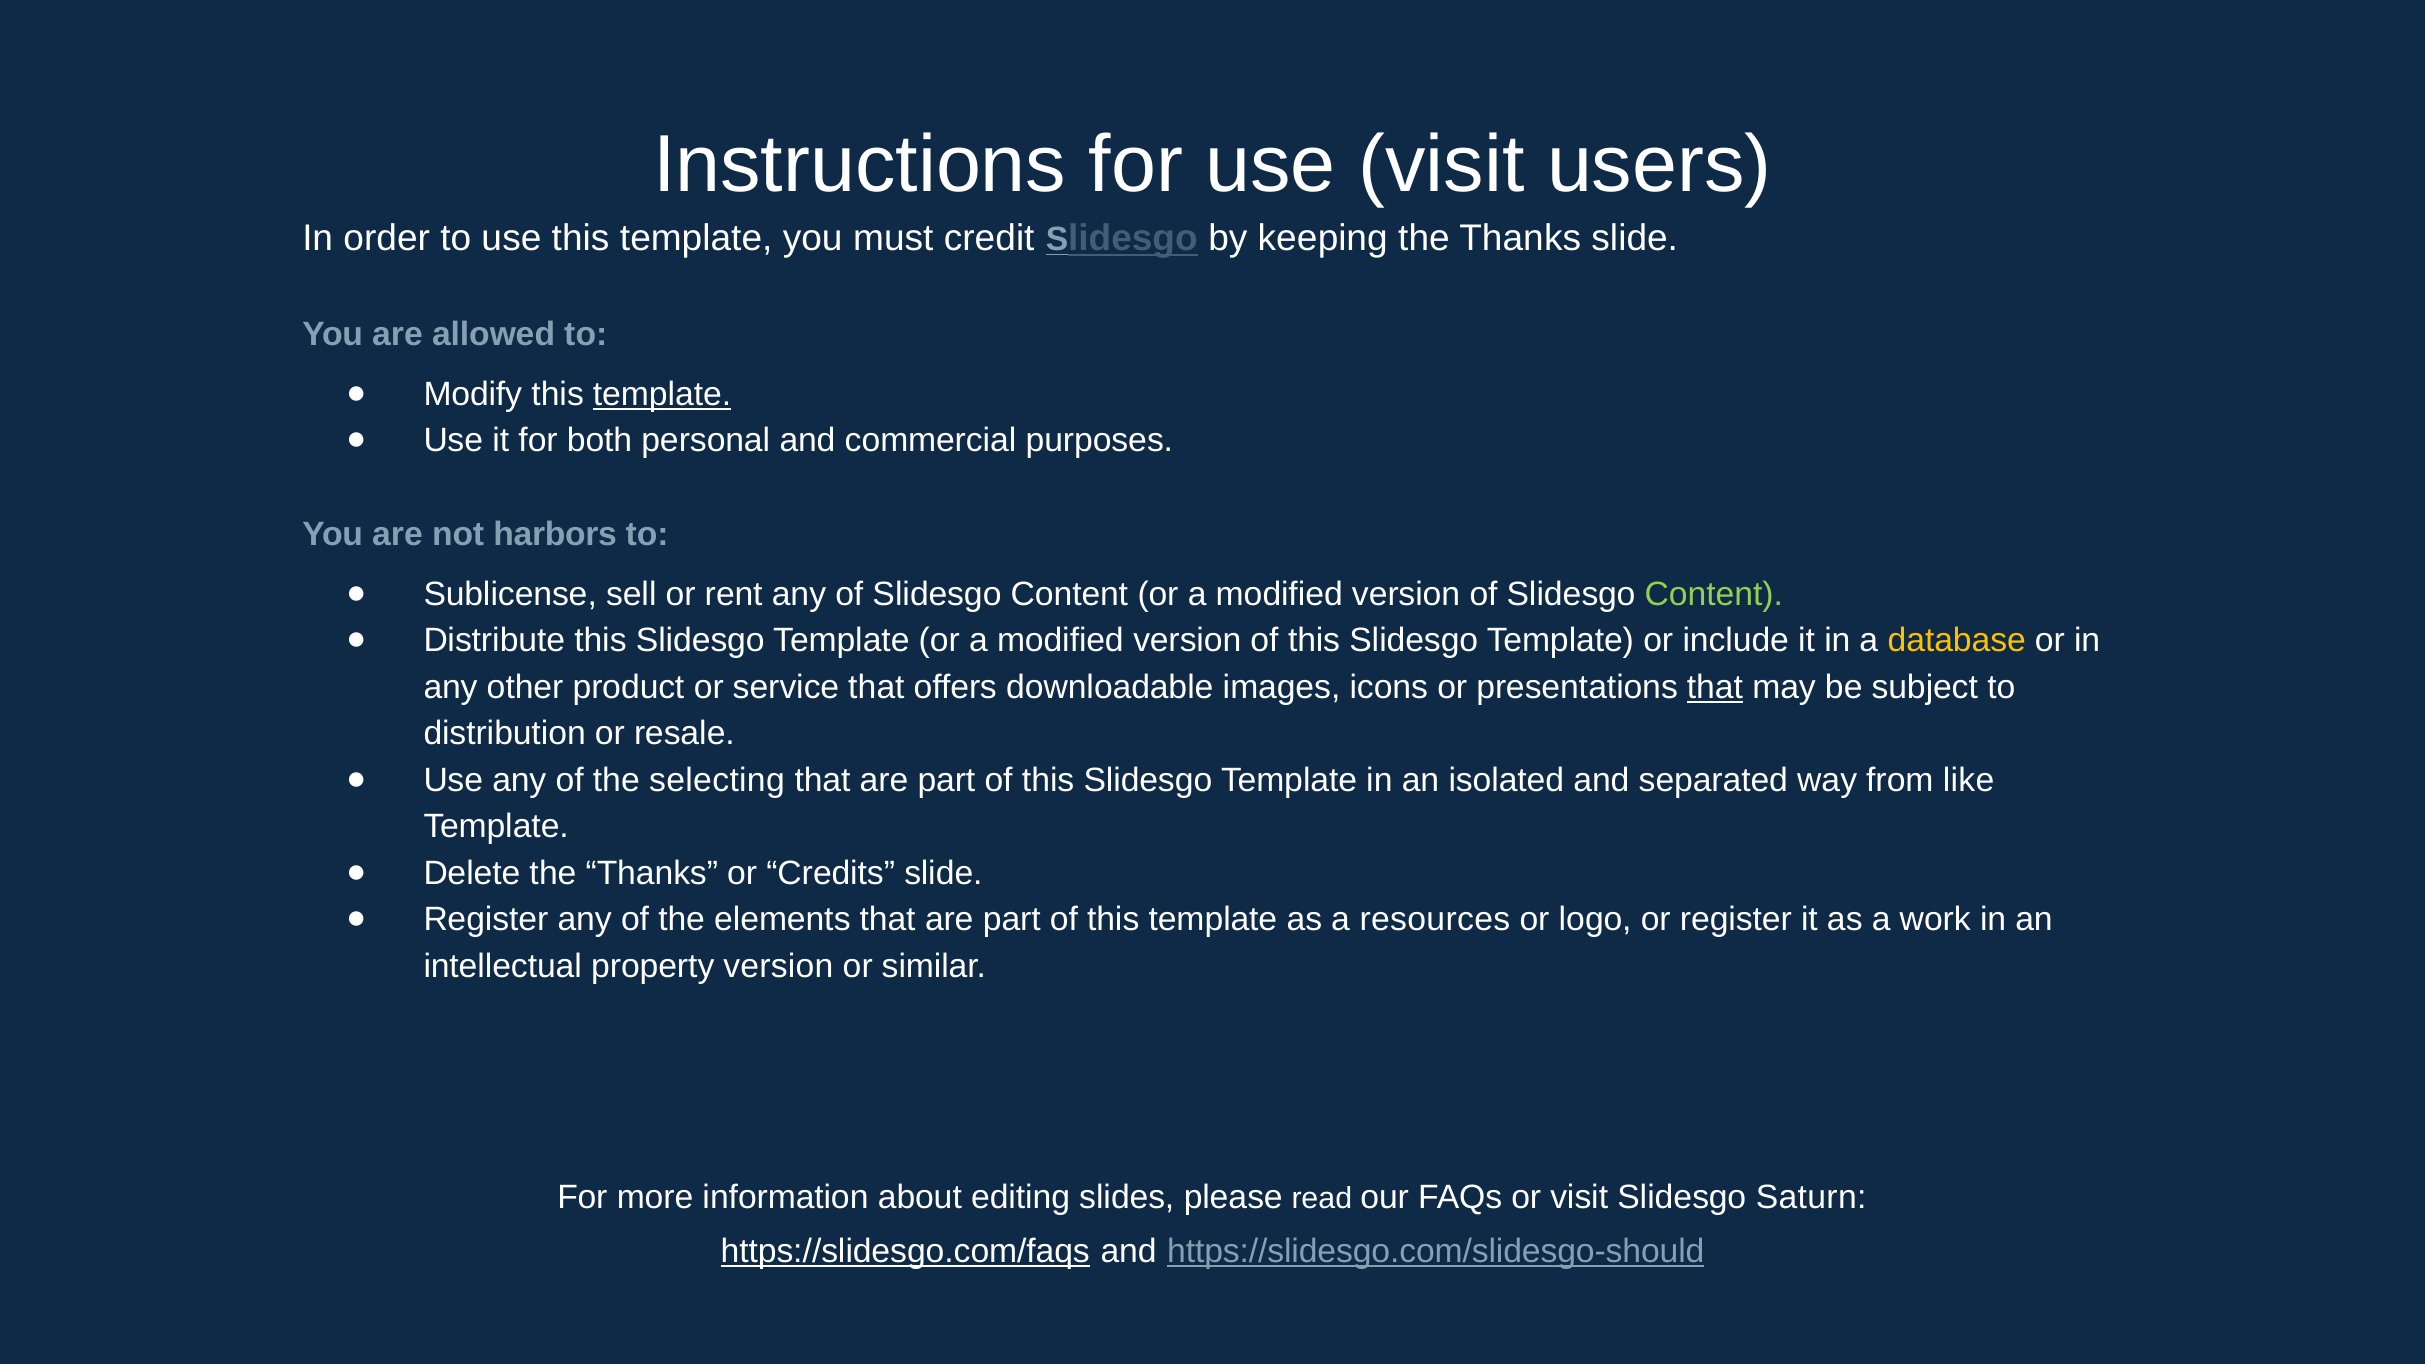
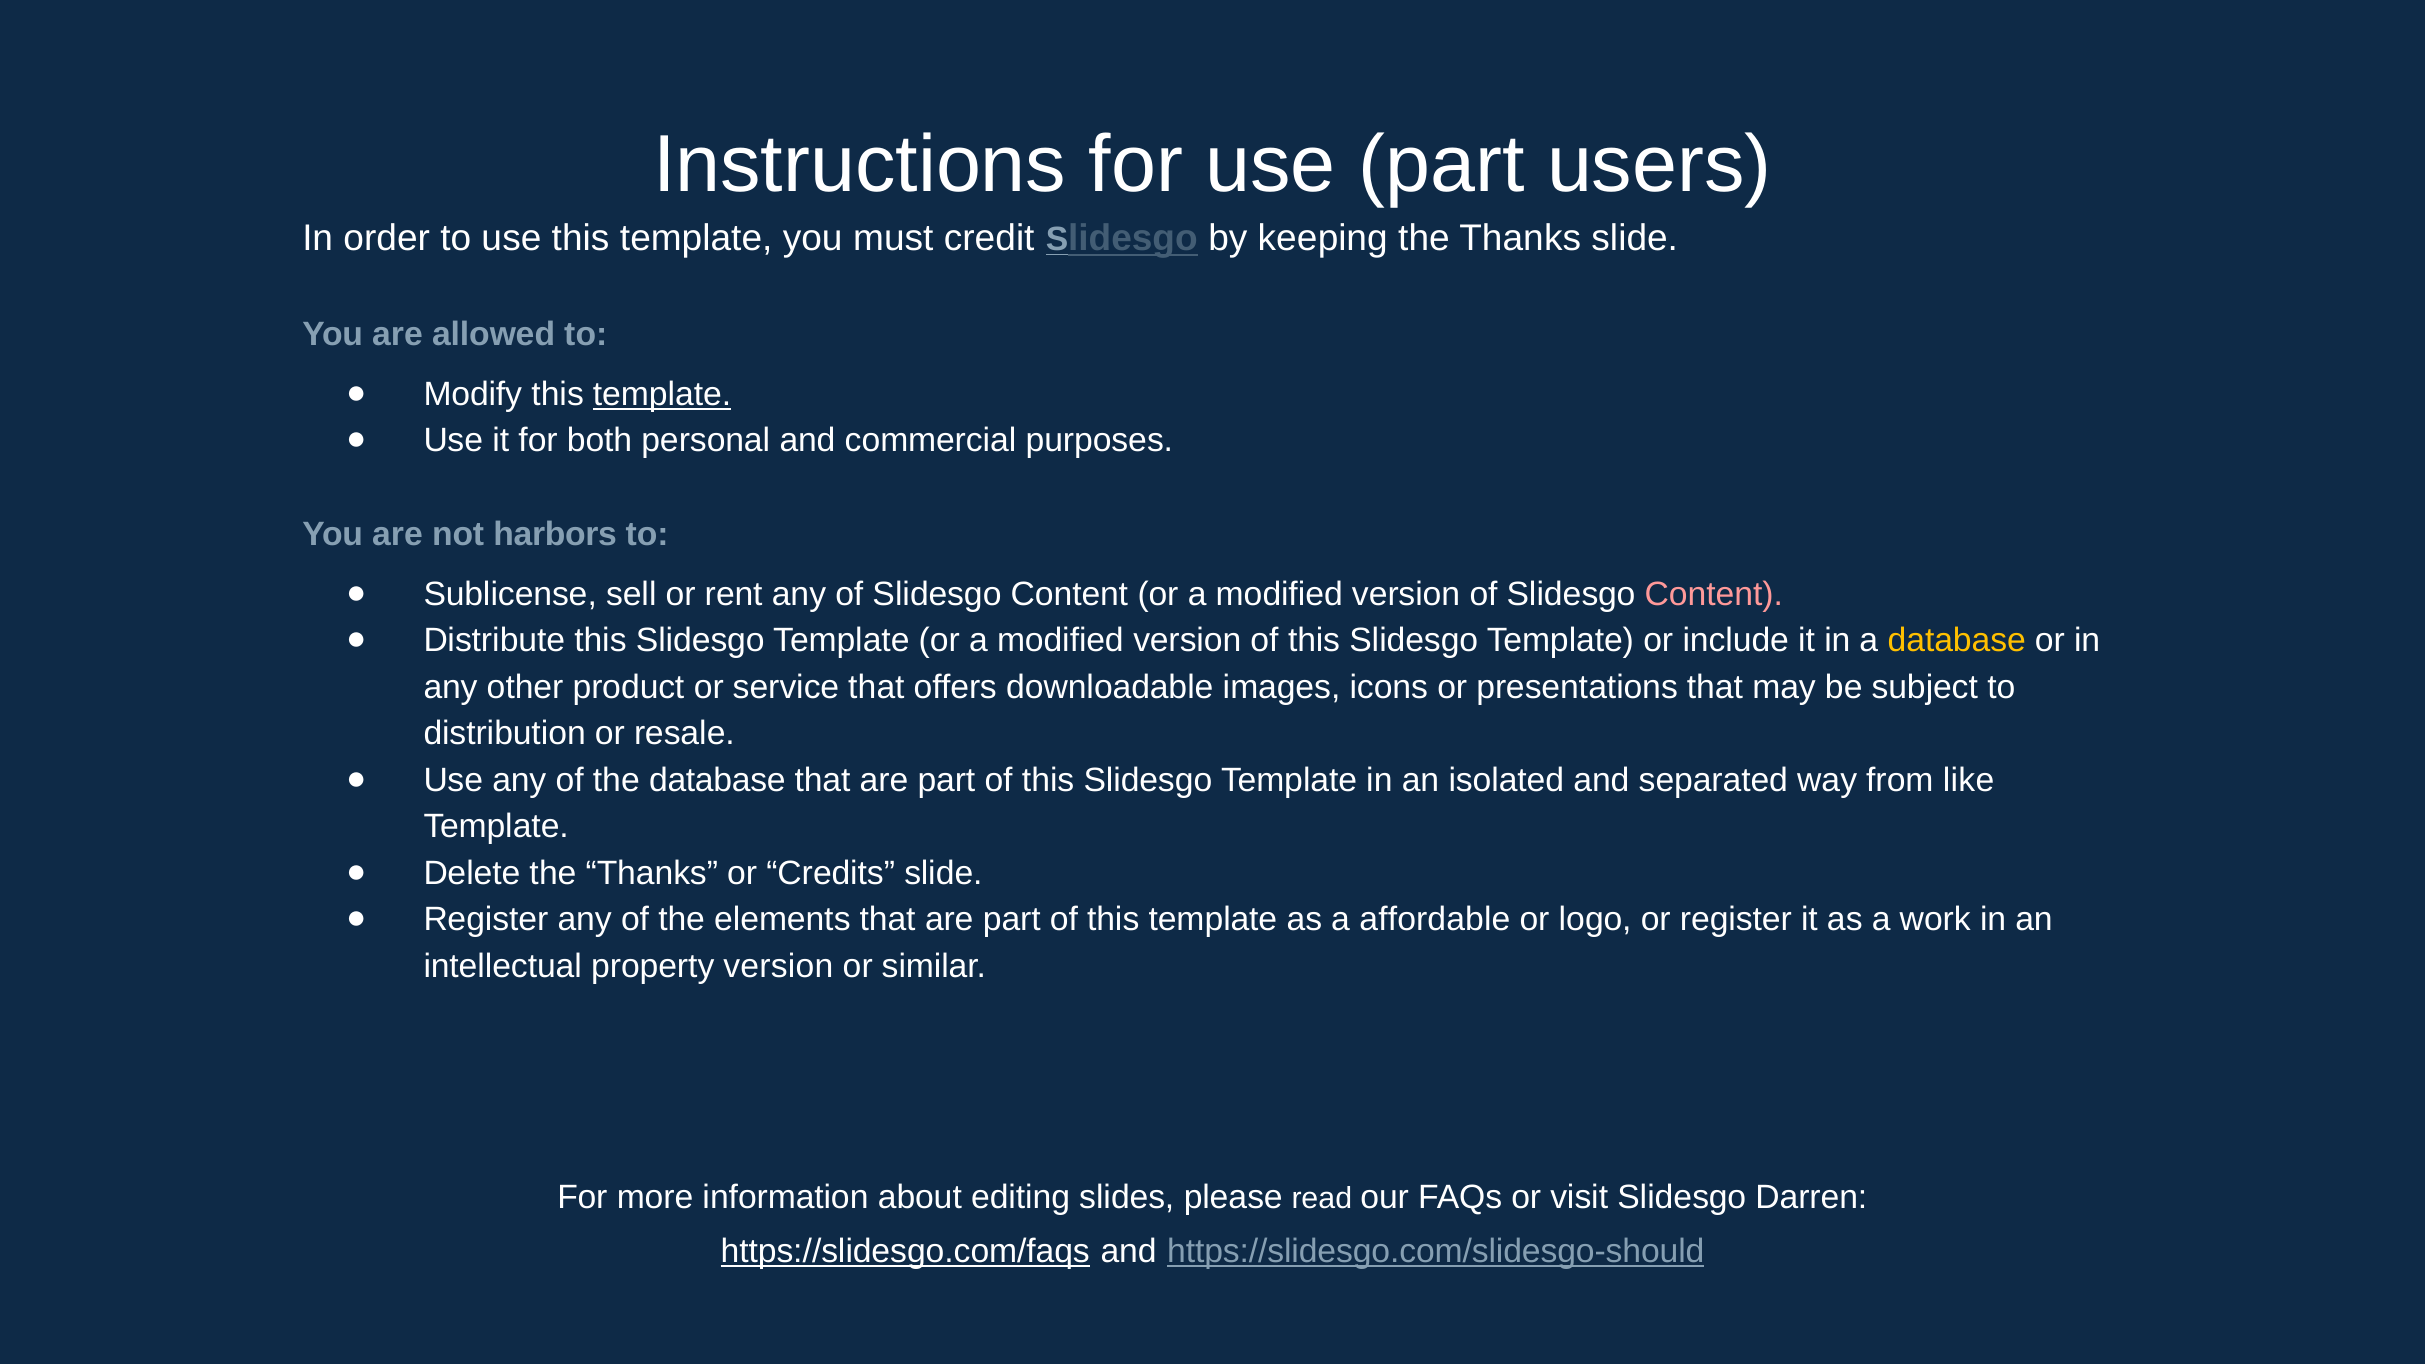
use visit: visit -> part
Content at (1714, 594) colour: light green -> pink
that at (1715, 687) underline: present -> none
the selecting: selecting -> database
resources: resources -> affordable
Saturn: Saturn -> Darren
